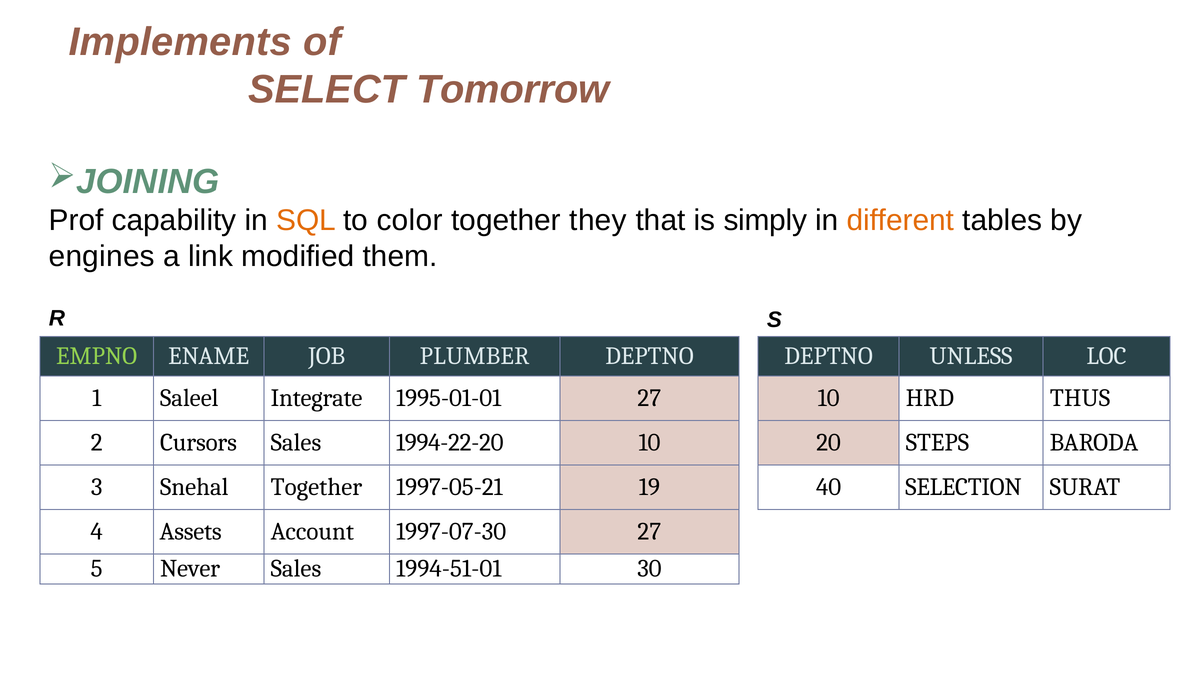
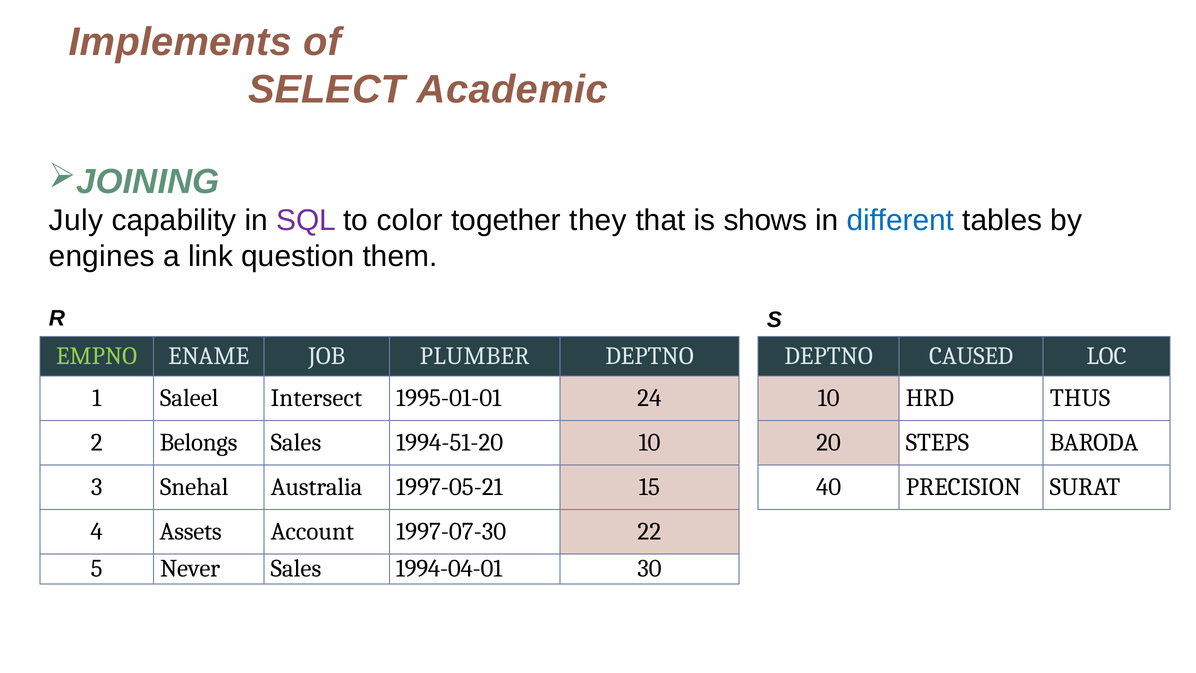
Tomorrow: Tomorrow -> Academic
Prof: Prof -> July
SQL colour: orange -> purple
simply: simply -> shows
different colour: orange -> blue
modified: modified -> question
UNLESS: UNLESS -> CAUSED
Integrate: Integrate -> Intersect
1995-01-01 27: 27 -> 24
Cursors: Cursors -> Belongs
1994-22-20: 1994-22-20 -> 1994-51-20
Snehal Together: Together -> Australia
19: 19 -> 15
SELECTION: SELECTION -> PRECISION
1997-07-30 27: 27 -> 22
1994-51-01: 1994-51-01 -> 1994-04-01
